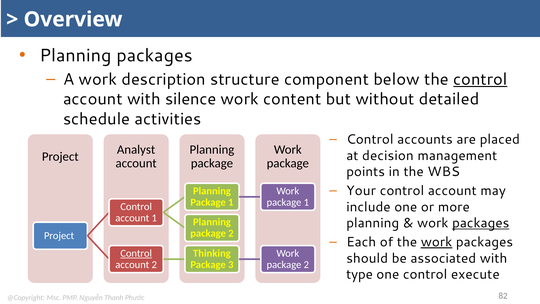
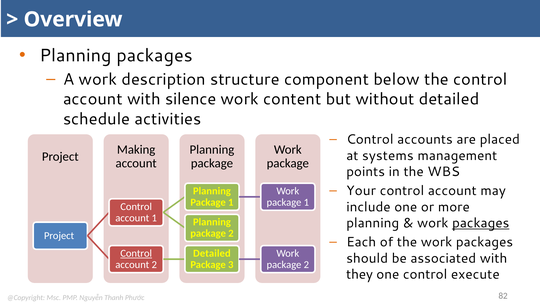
control at (480, 79) underline: present -> none
Analyst: Analyst -> Making
decision: decision -> systems
work at (437, 242) underline: present -> none
Thinking at (212, 253): Thinking -> Detailed
type: type -> they
